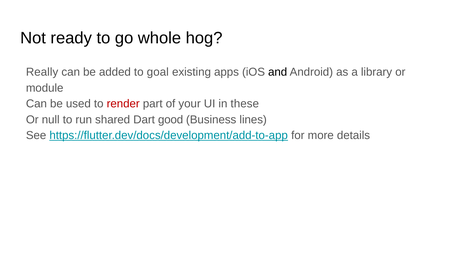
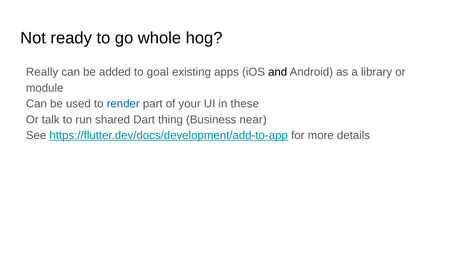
render colour: red -> blue
null: null -> talk
good: good -> thing
lines: lines -> near
